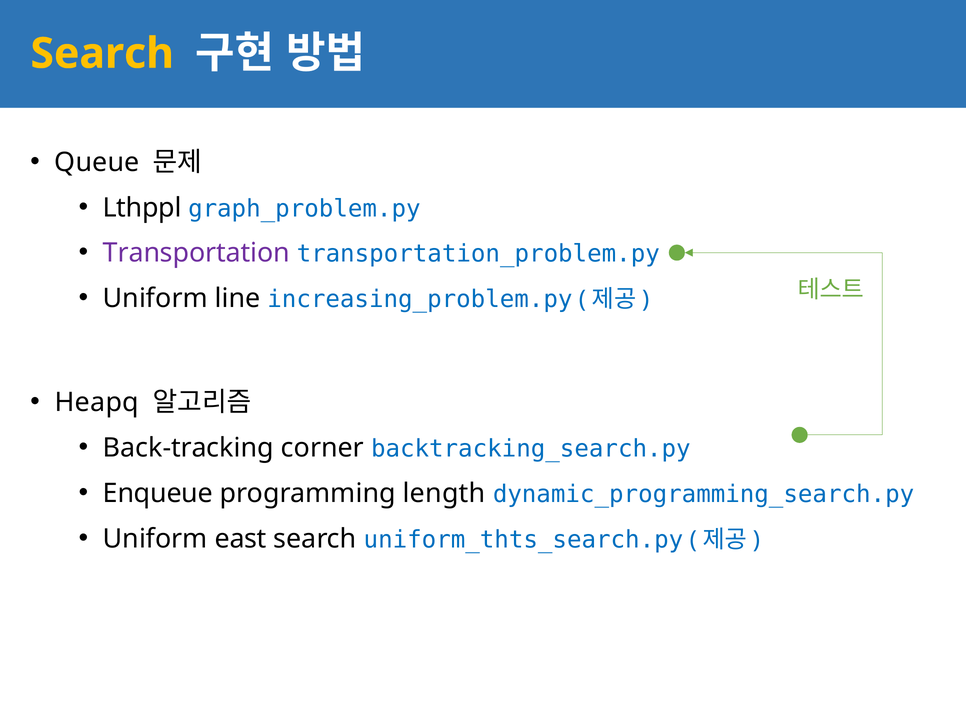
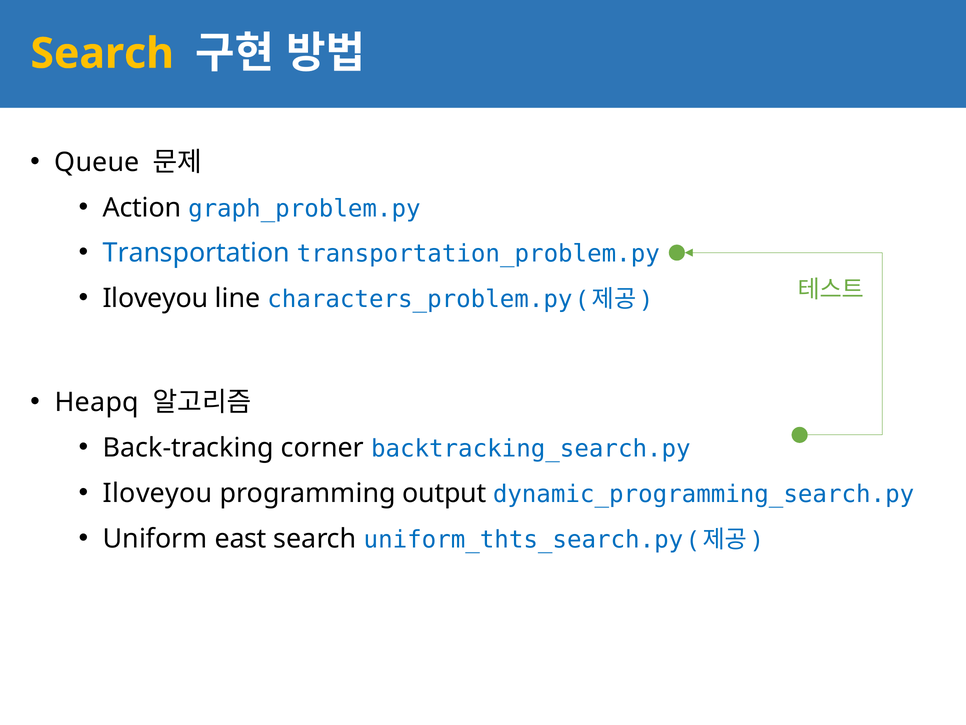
Lthppl: Lthppl -> Action
Transportation colour: purple -> blue
Uniform at (155, 298): Uniform -> Iloveyou
increasing_problem.py: increasing_problem.py -> characters_problem.py
Enqueue at (158, 493): Enqueue -> Iloveyou
length: length -> output
